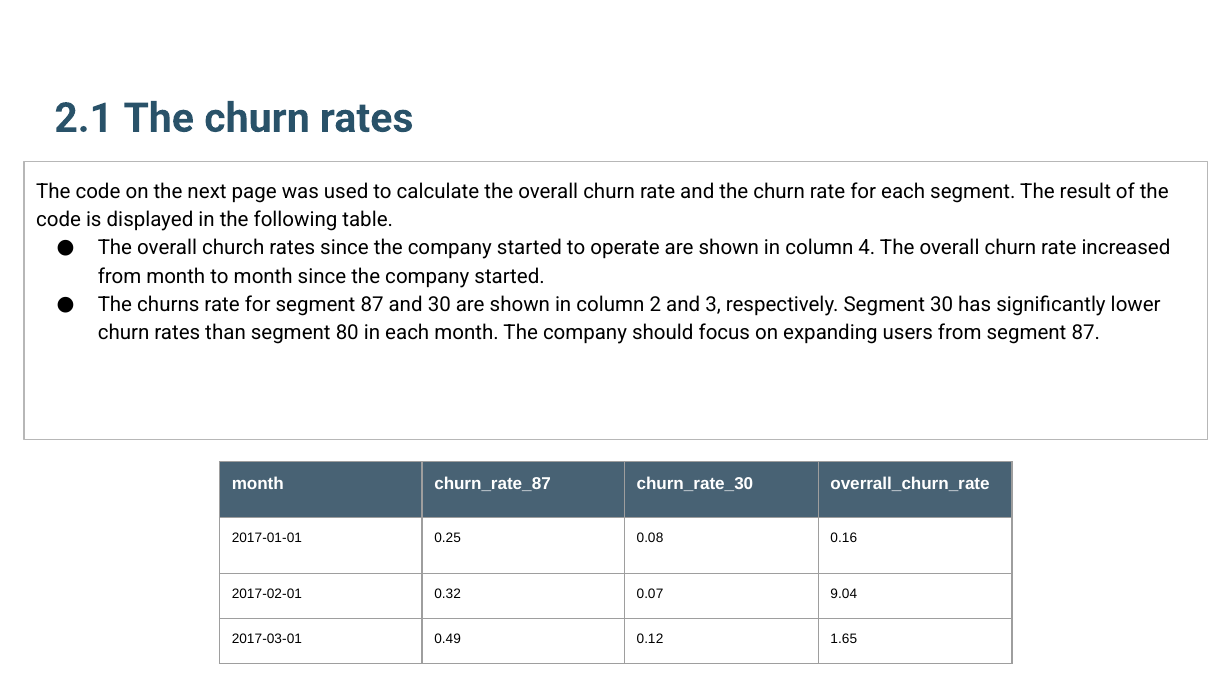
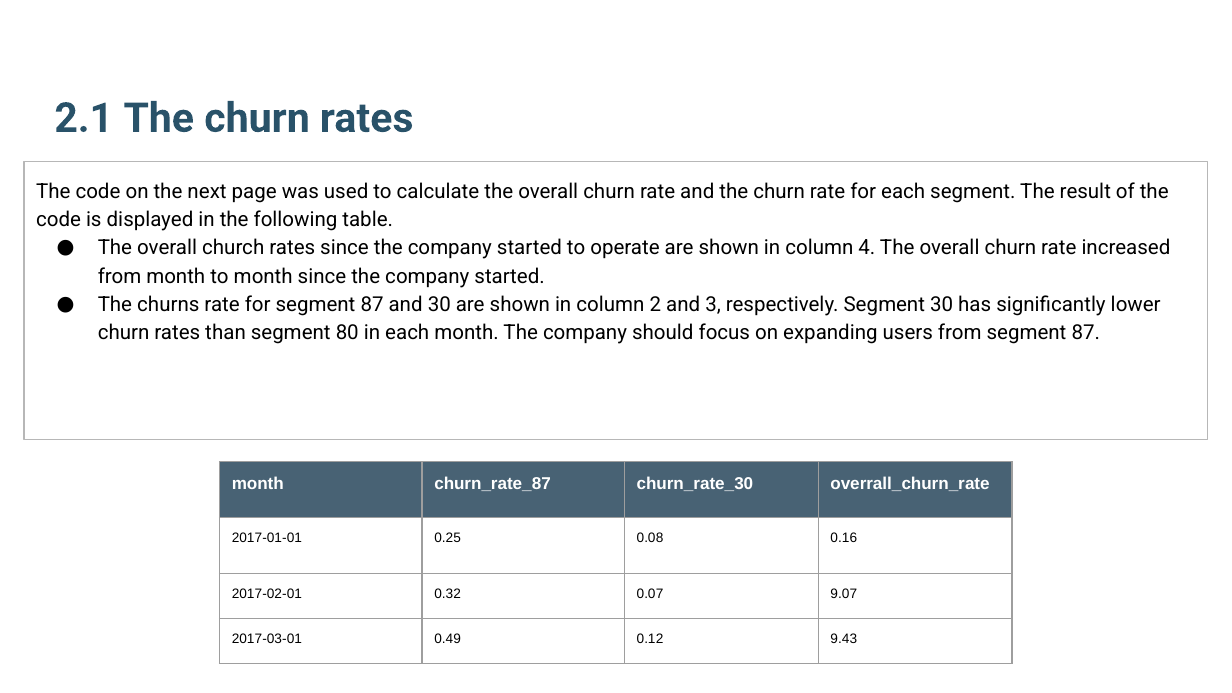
9.04: 9.04 -> 9.07
1.65: 1.65 -> 9.43
